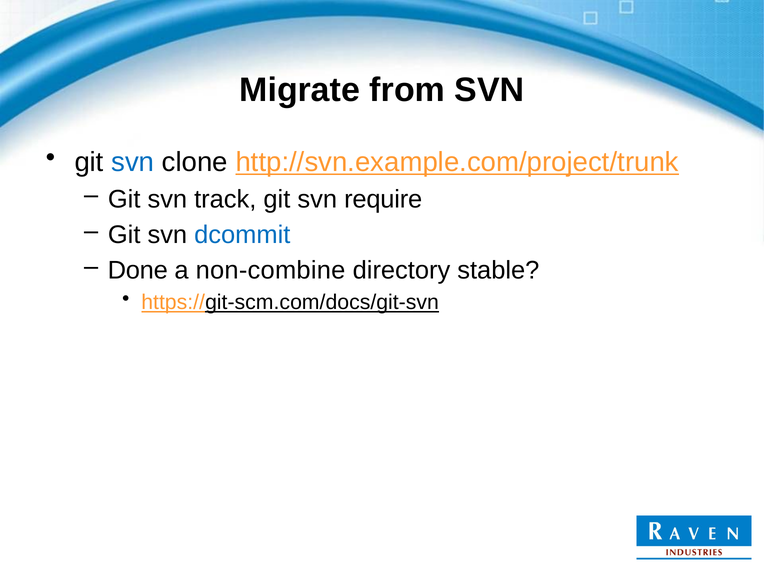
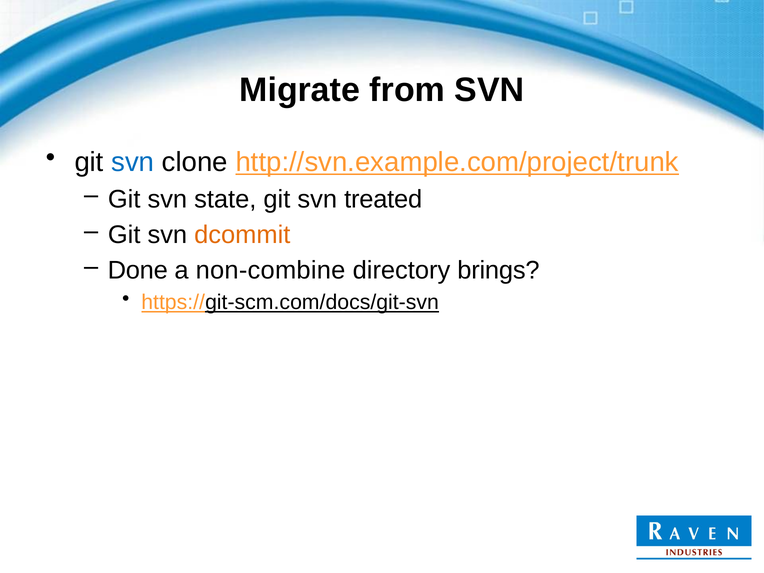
track: track -> state
require: require -> treated
dcommit colour: blue -> orange
stable: stable -> brings
